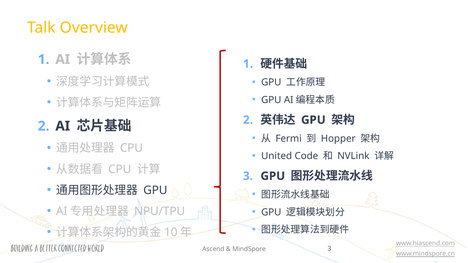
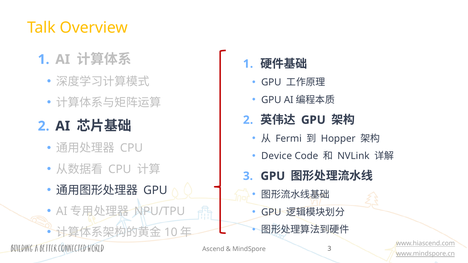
United: United -> Device
